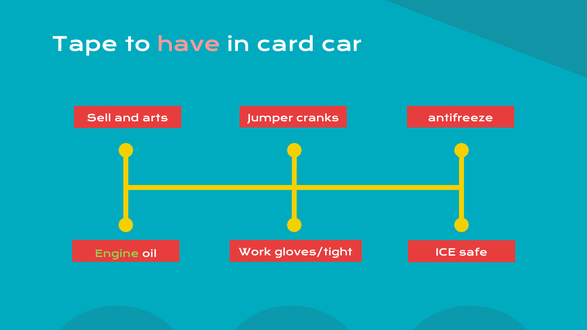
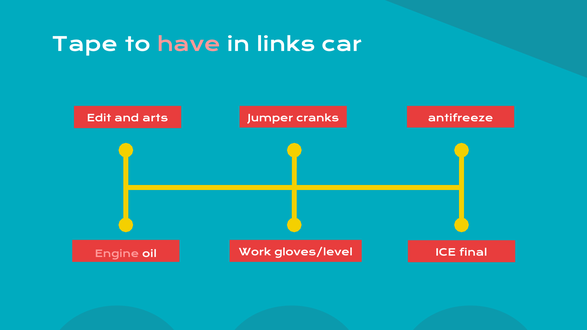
card: card -> links
Sell: Sell -> Edit
Engine colour: light green -> pink
gloves/tight: gloves/tight -> gloves/level
safe: safe -> final
